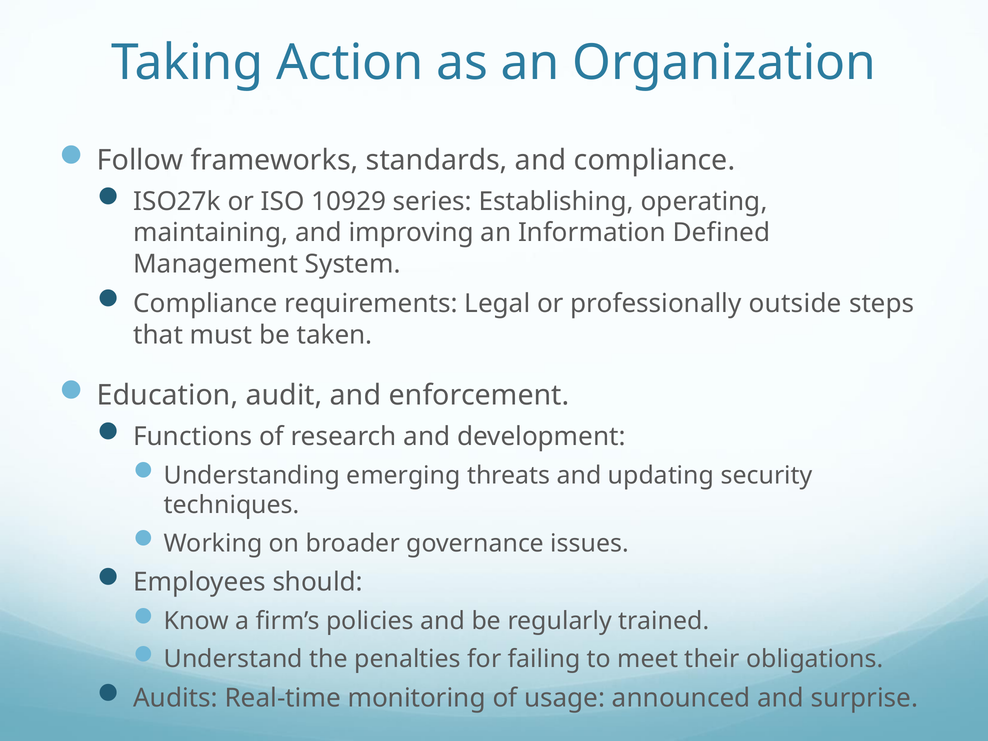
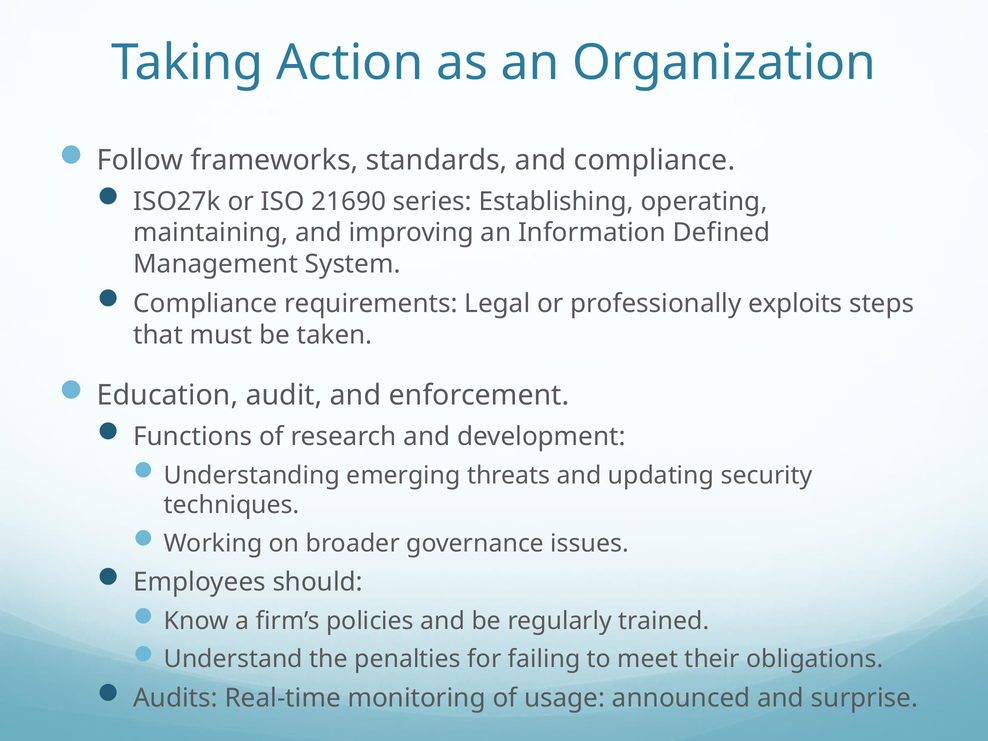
10929: 10929 -> 21690
outside: outside -> exploits
